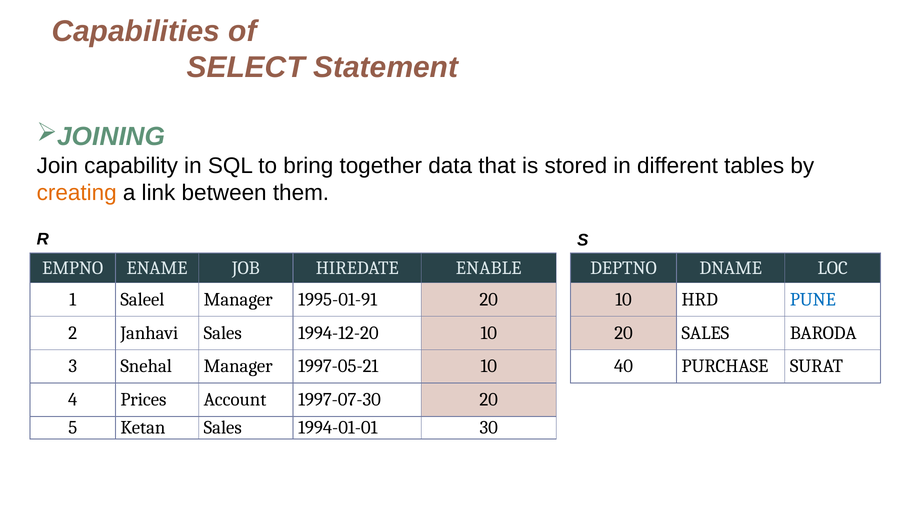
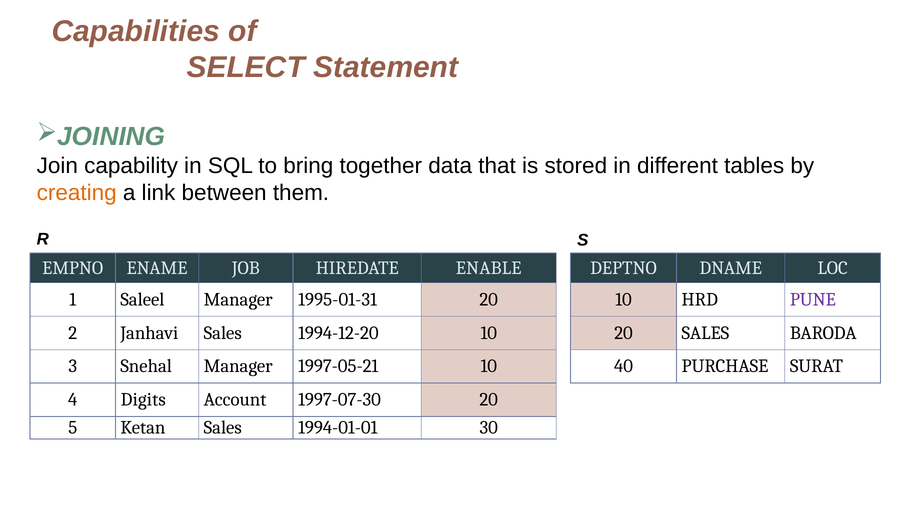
1995-01-91: 1995-01-91 -> 1995-01-31
PUNE colour: blue -> purple
Prices: Prices -> Digits
